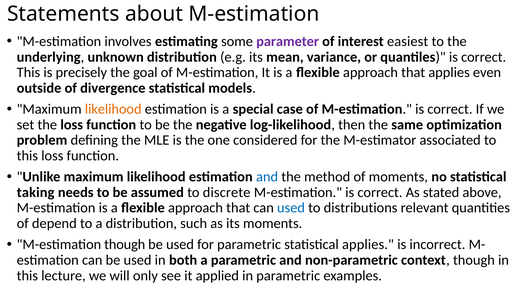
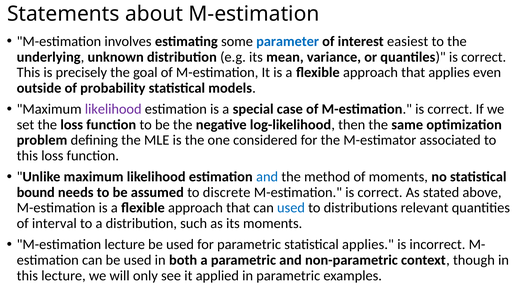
parameter colour: purple -> blue
divergence: divergence -> probability
likelihood at (113, 109) colour: orange -> purple
taking: taking -> bound
depend: depend -> interval
M-estimation though: though -> lecture
